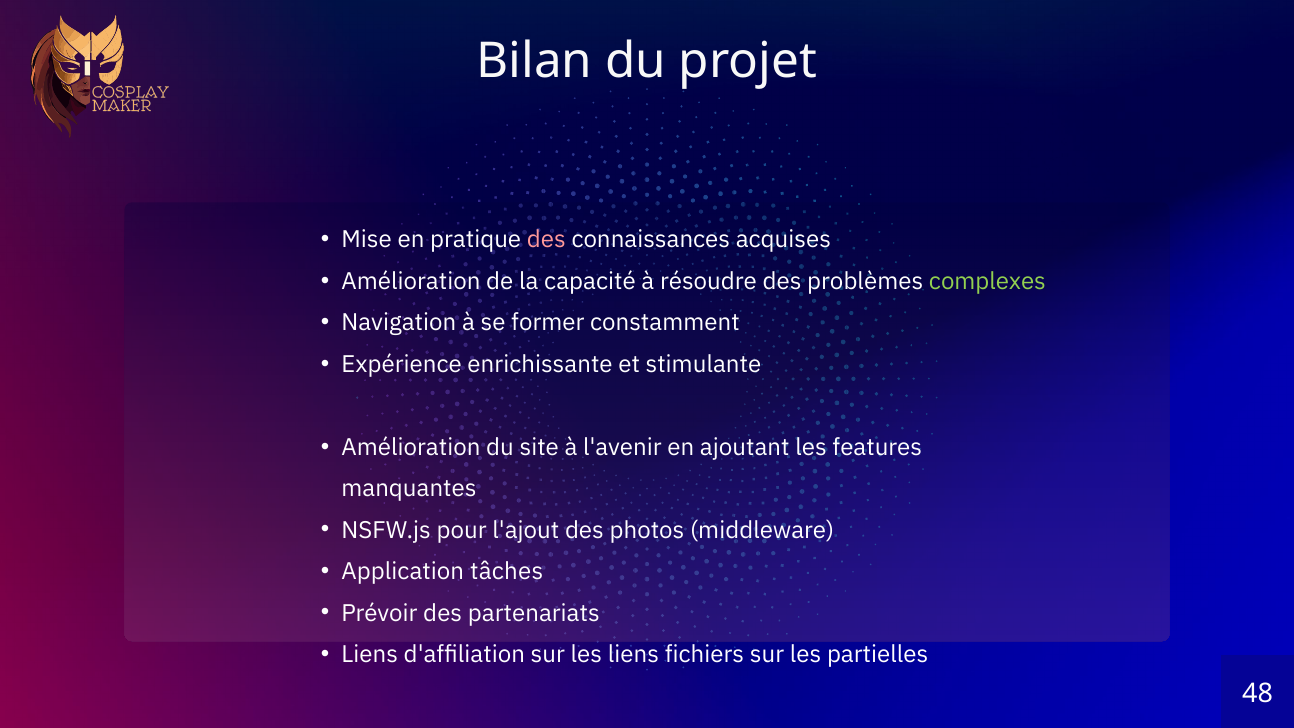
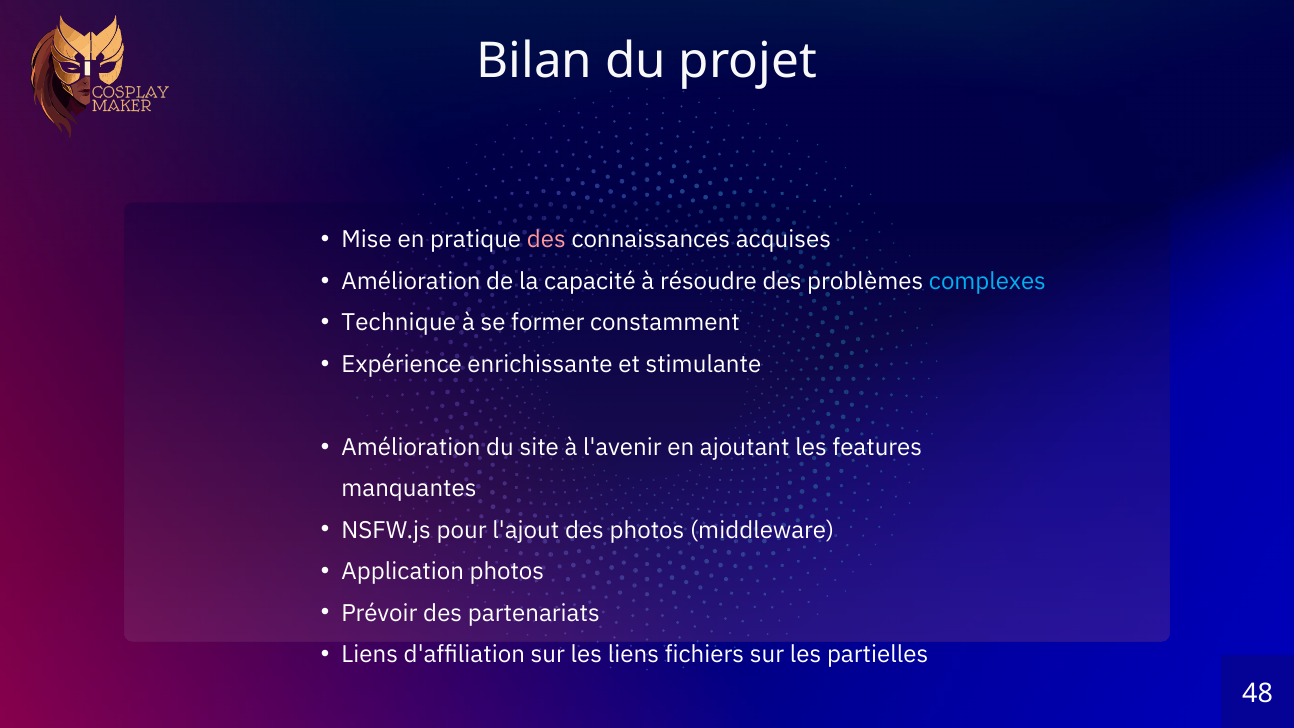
complexes colour: light green -> light blue
Navigation: Navigation -> Technique
Application tâches: tâches -> photos
